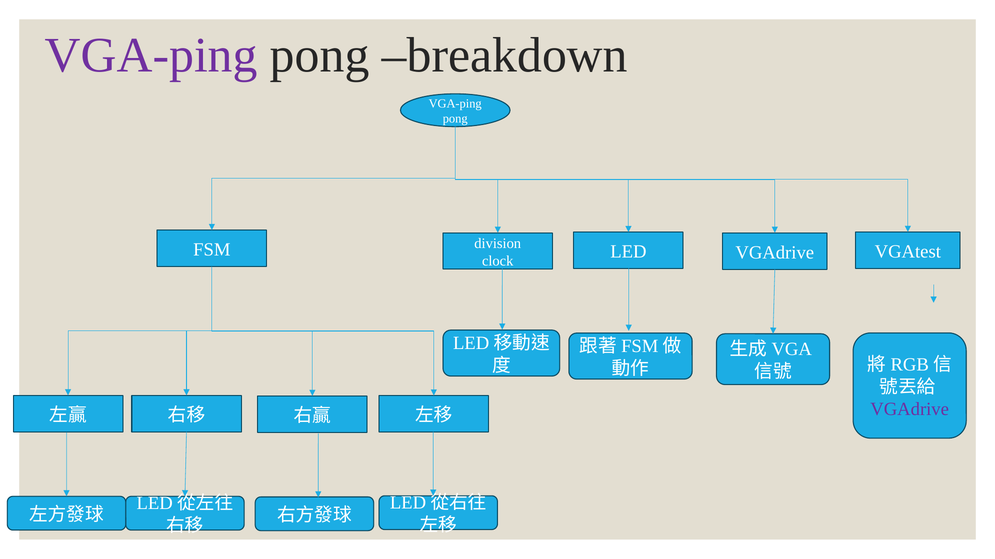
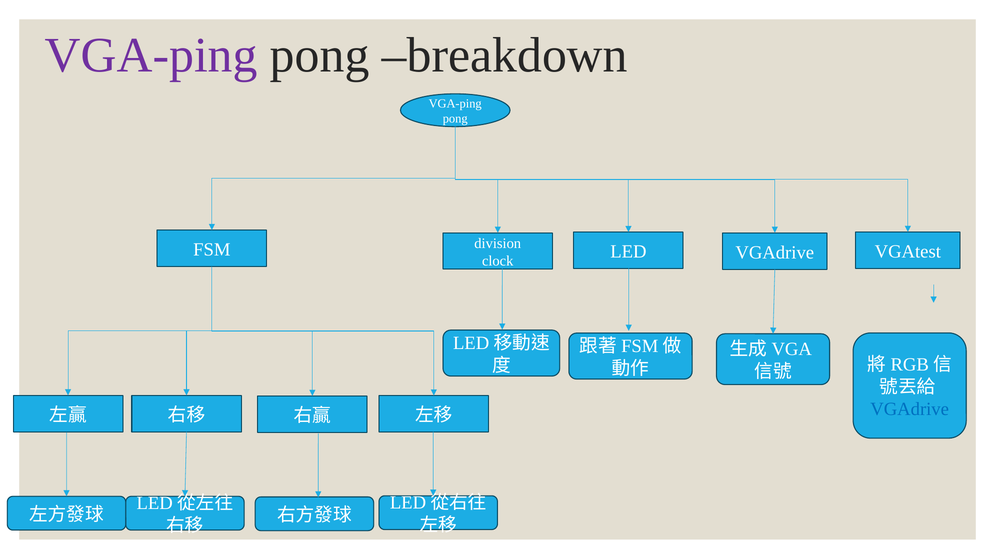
VGAdrive at (910, 410) colour: purple -> blue
